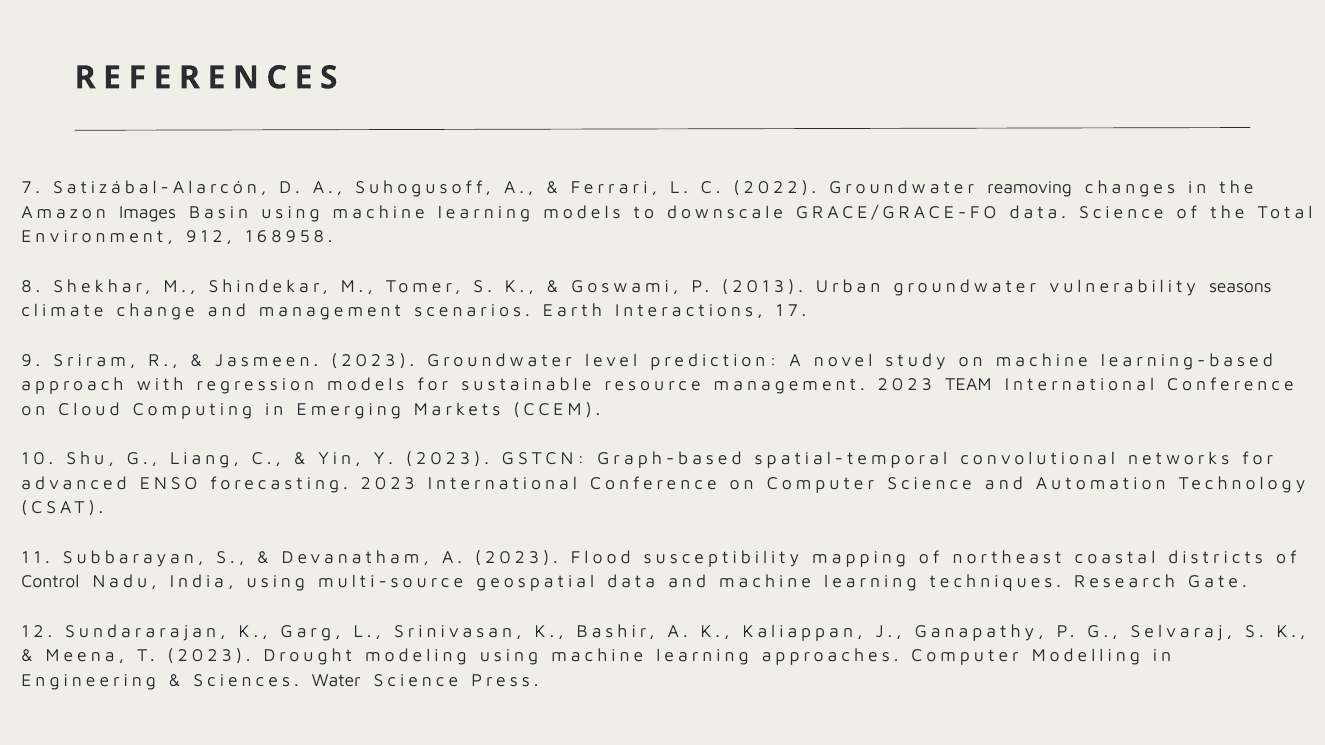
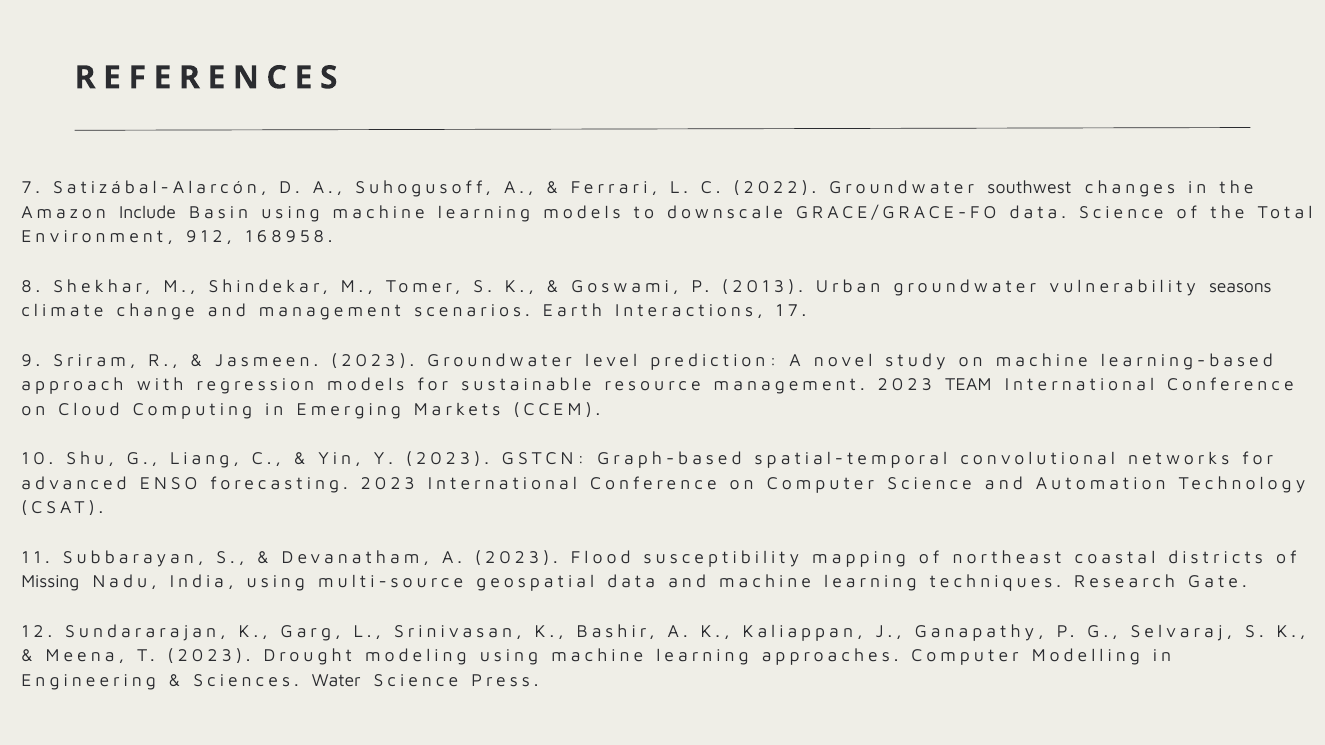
reamoving: reamoving -> southwest
Images: Images -> Include
Control: Control -> Missing
